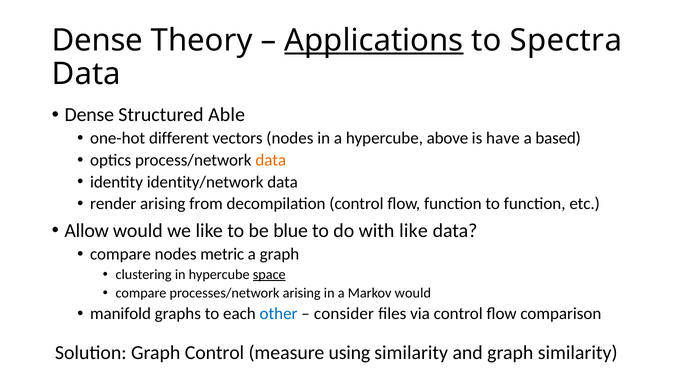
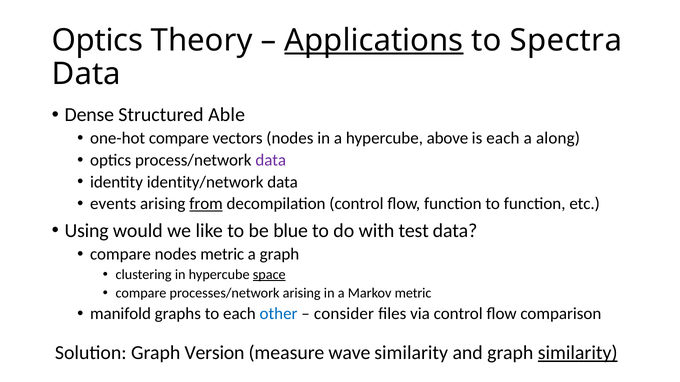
Dense at (97, 40): Dense -> Optics
one-hot different: different -> compare
is have: have -> each
based: based -> along
data at (271, 160) colour: orange -> purple
render: render -> events
from underline: none -> present
Allow: Allow -> Using
with like: like -> test
Markov would: would -> metric
Graph Control: Control -> Version
using: using -> wave
similarity at (578, 353) underline: none -> present
